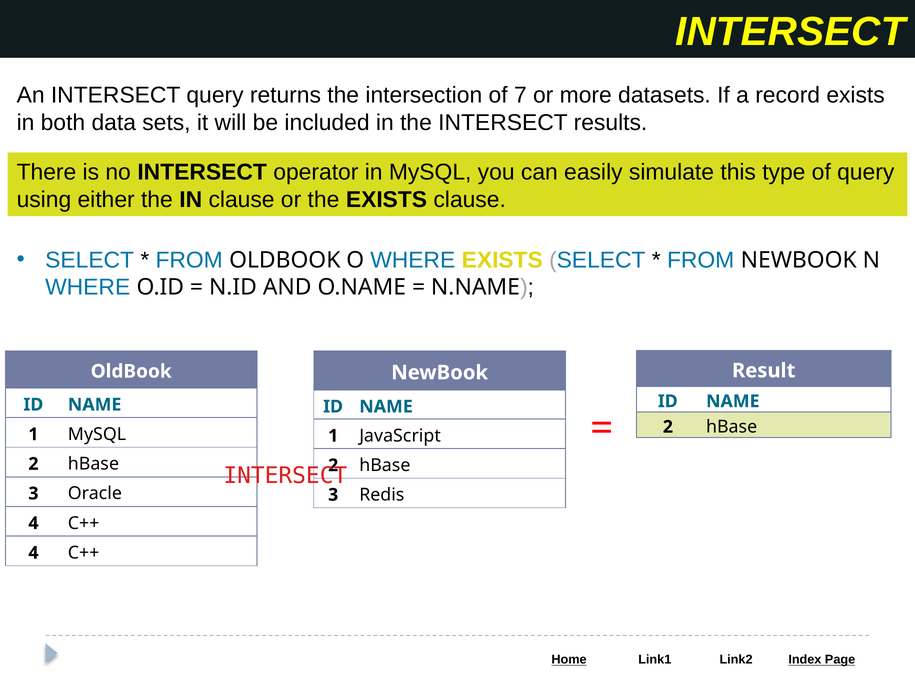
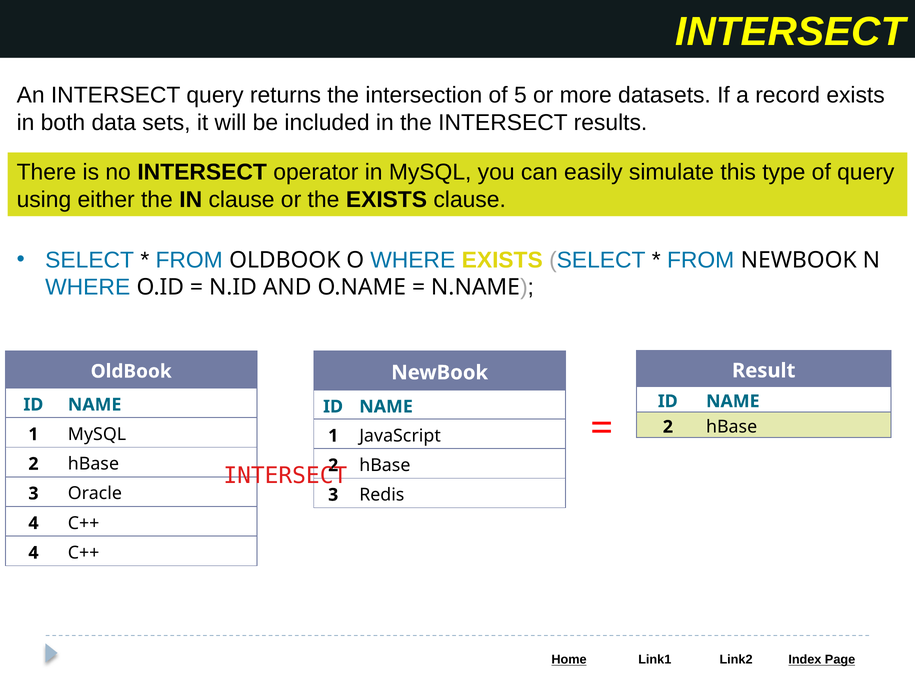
7: 7 -> 5
